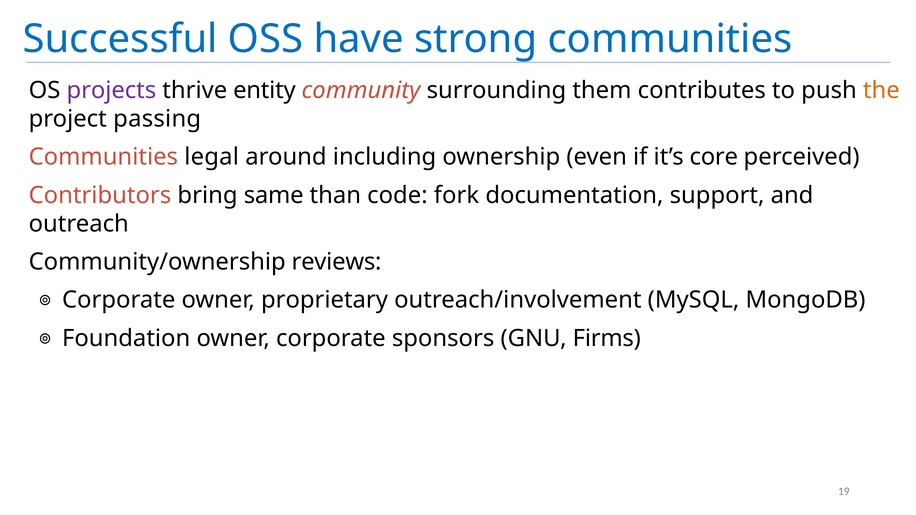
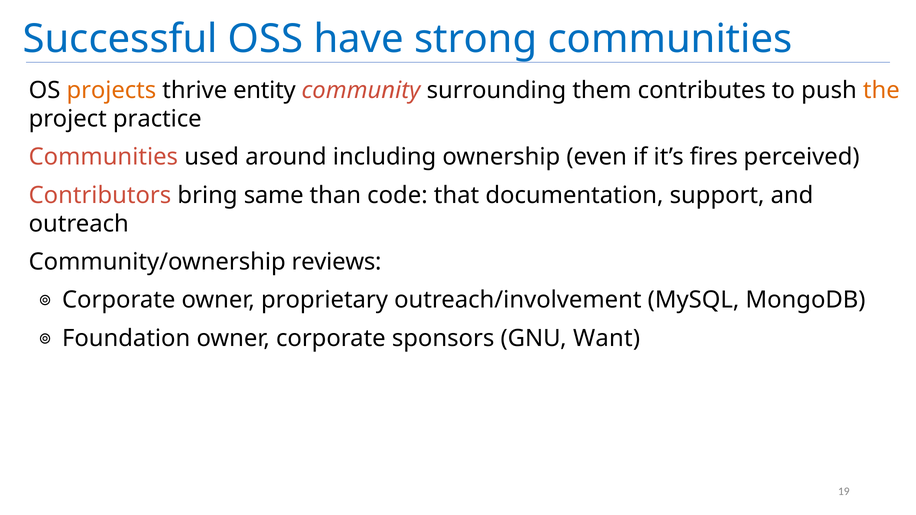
projects colour: purple -> orange
passing: passing -> practice
legal: legal -> used
core: core -> fires
fork: fork -> that
Firms: Firms -> Want
